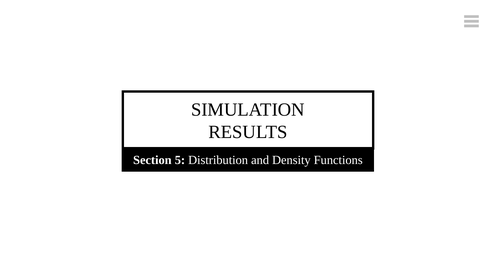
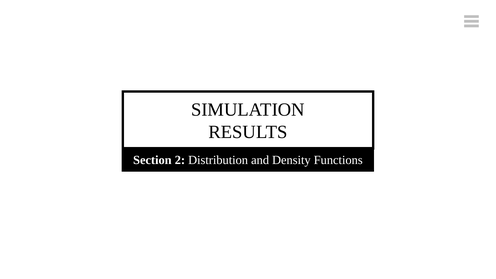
5: 5 -> 2
